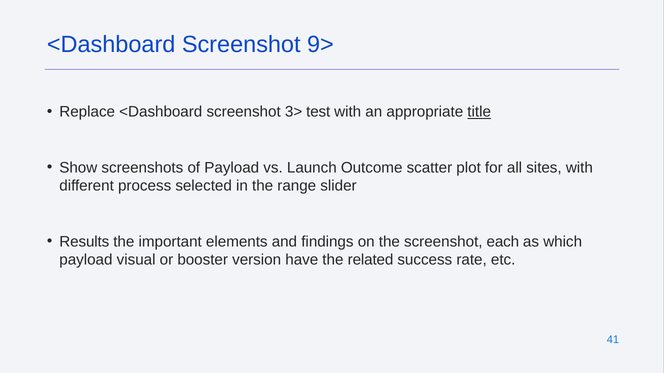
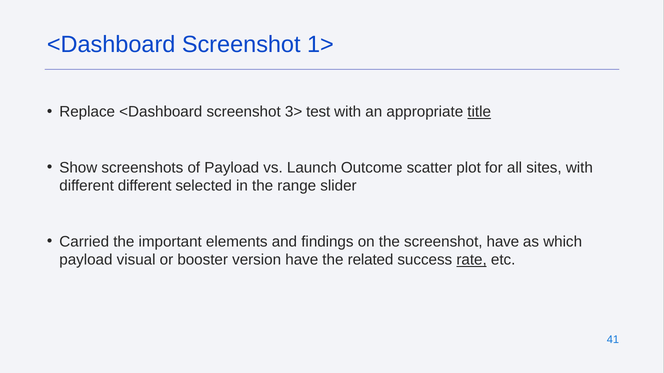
9>: 9> -> 1>
different process: process -> different
Results: Results -> Carried
screenshot each: each -> have
rate underline: none -> present
